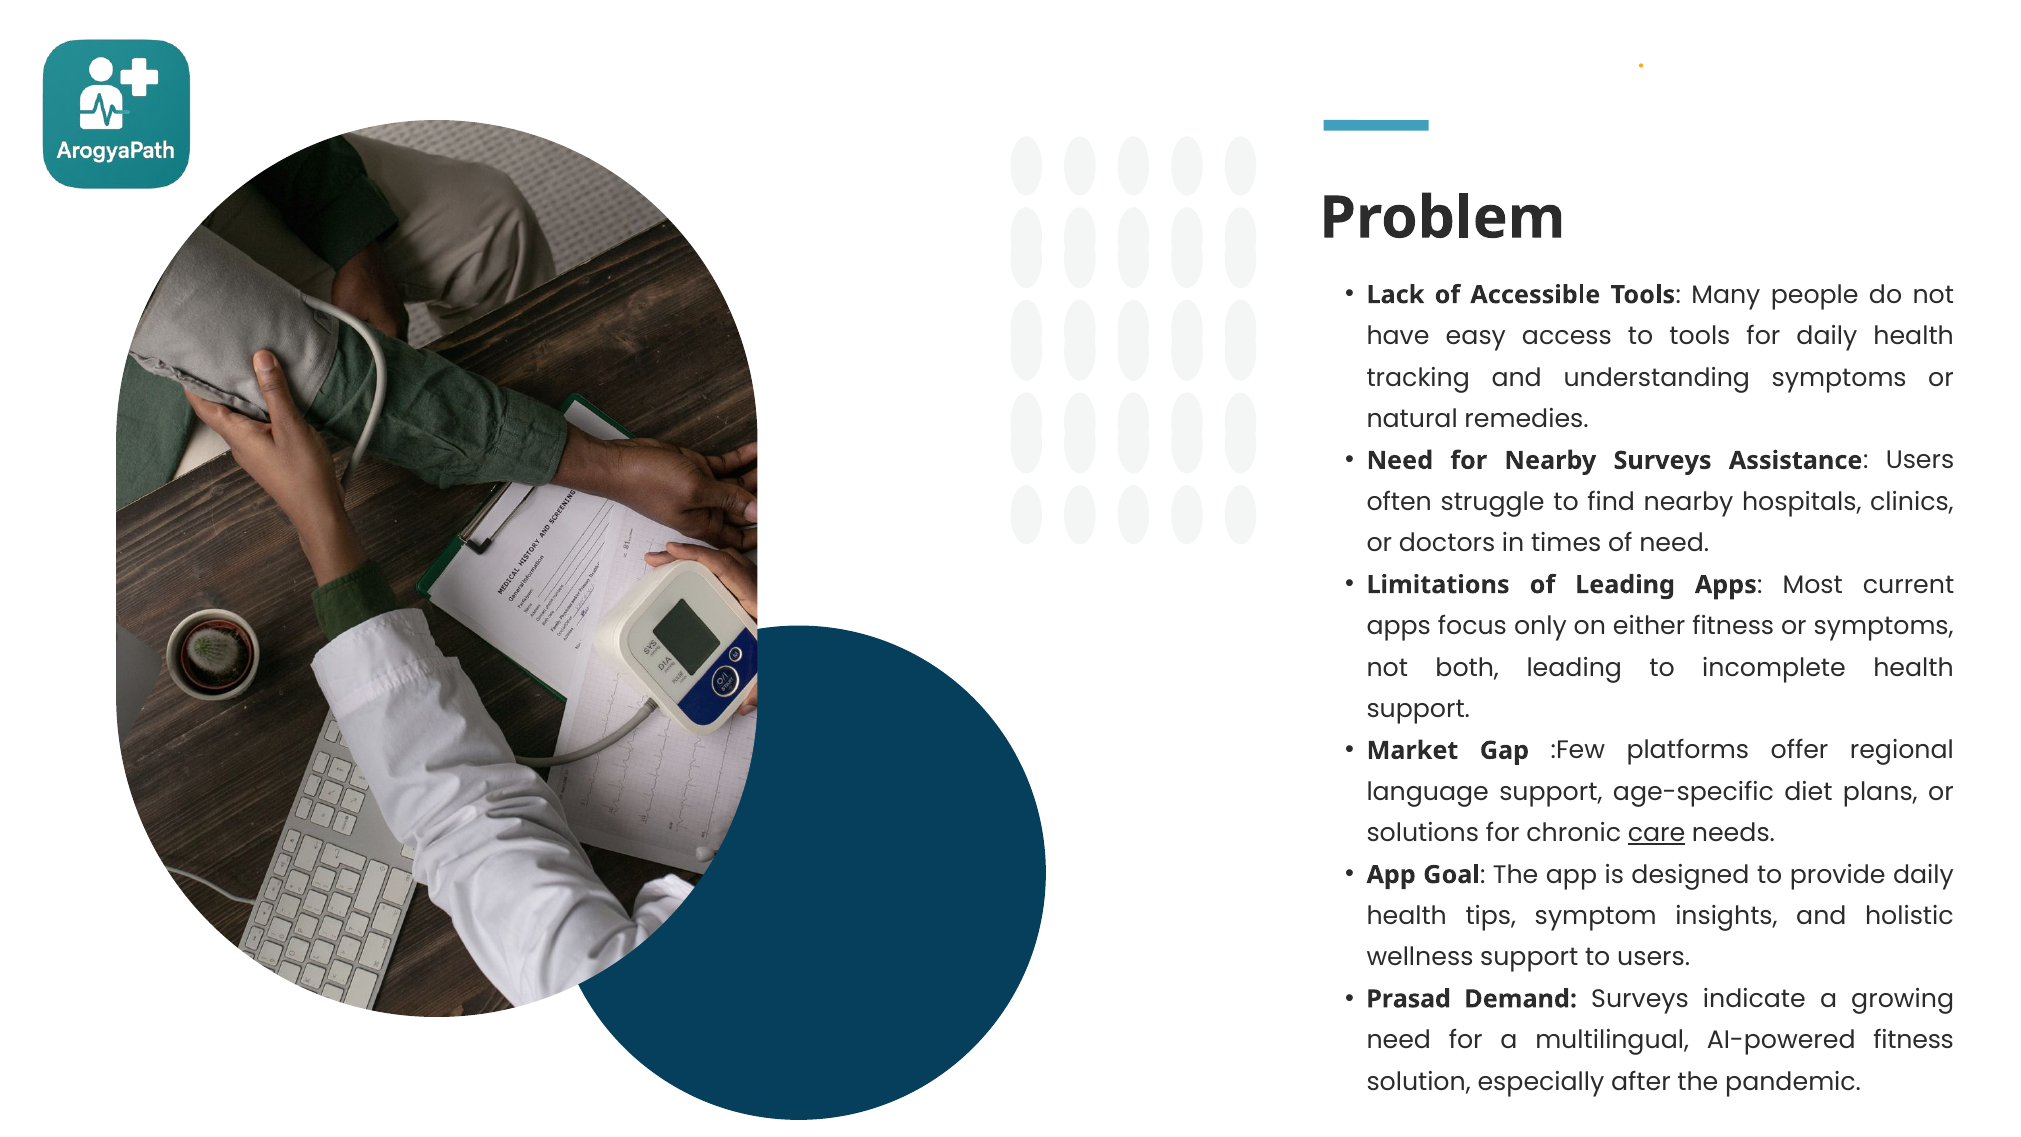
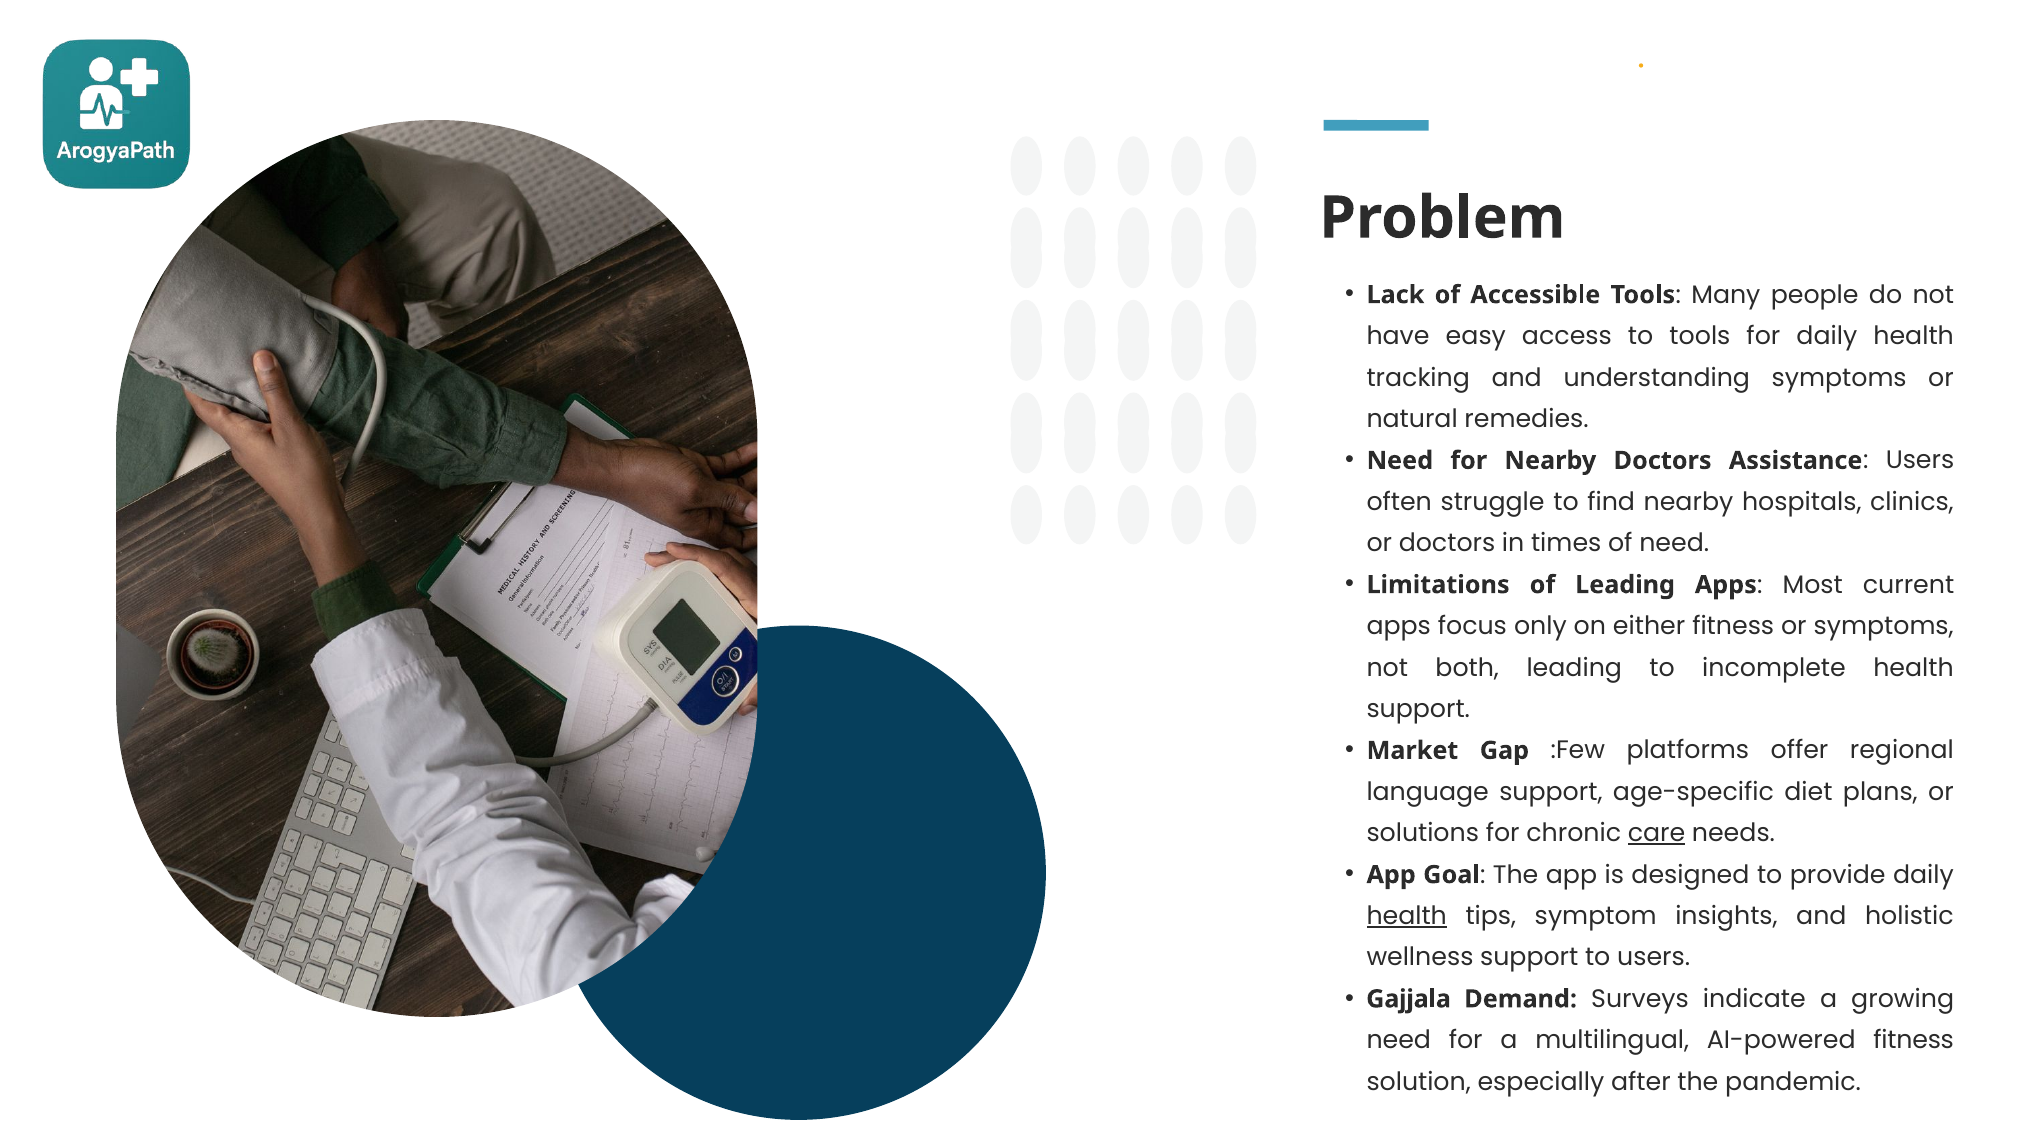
Nearby Surveys: Surveys -> Doctors
health at (1407, 916) underline: none -> present
Prasad: Prasad -> Gajjala
